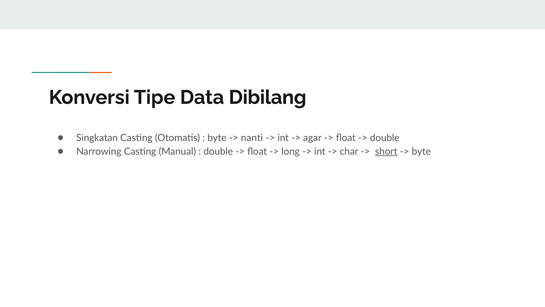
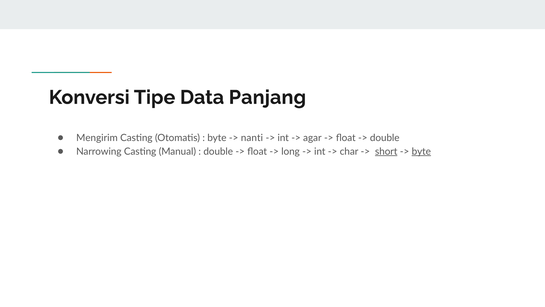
Dibilang: Dibilang -> Panjang
Singkatan: Singkatan -> Mengirim
byte at (421, 151) underline: none -> present
